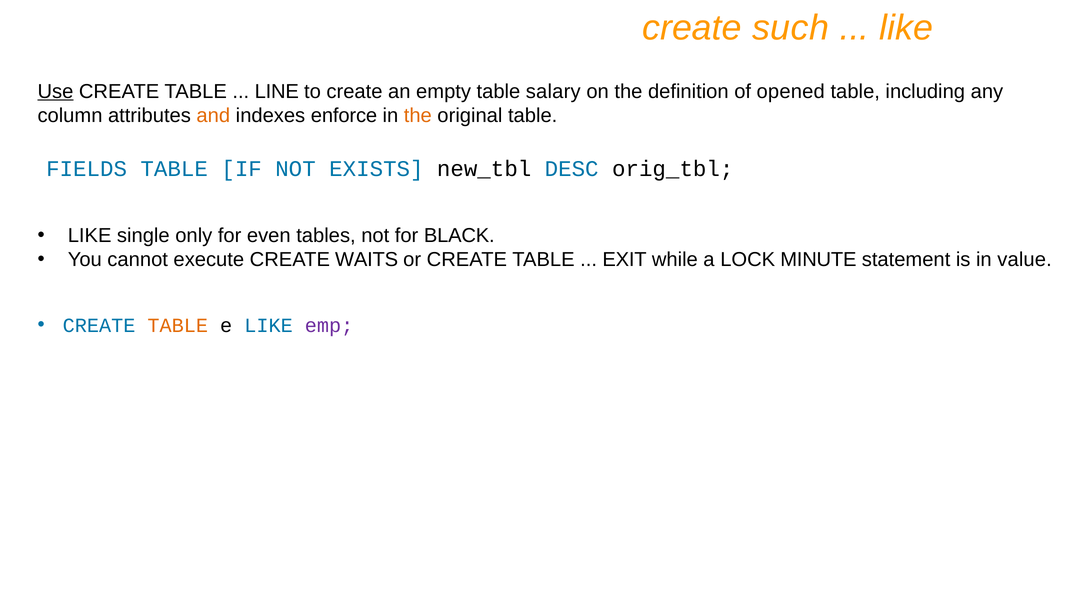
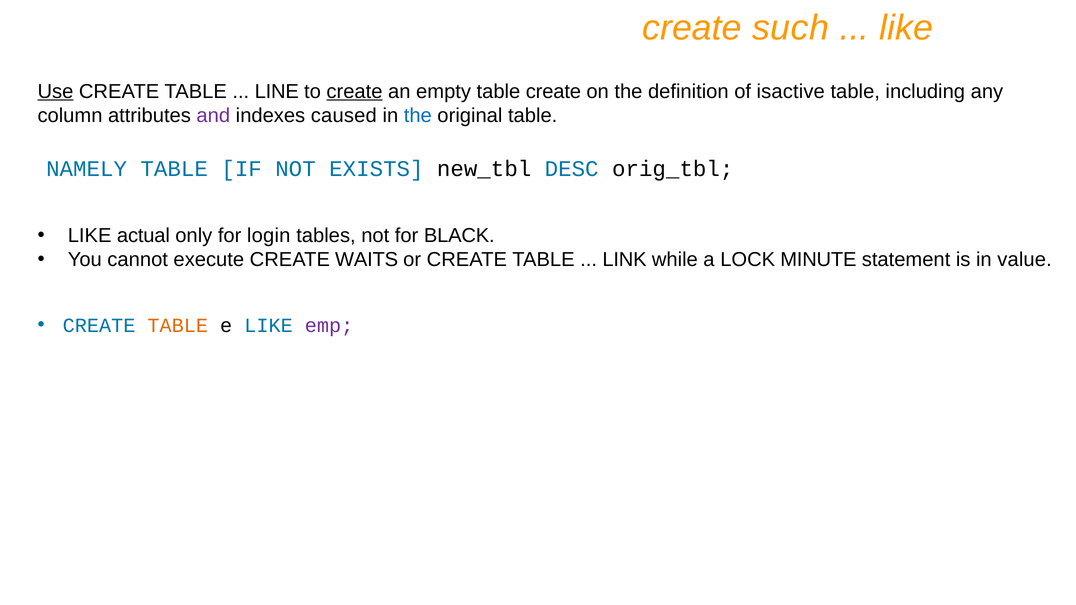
create at (354, 91) underline: none -> present
table salary: salary -> create
opened: opened -> isactive
and colour: orange -> purple
enforce: enforce -> caused
the at (418, 116) colour: orange -> blue
FIELDS: FIELDS -> NAMELY
single: single -> actual
even: even -> login
EXIT: EXIT -> LINK
